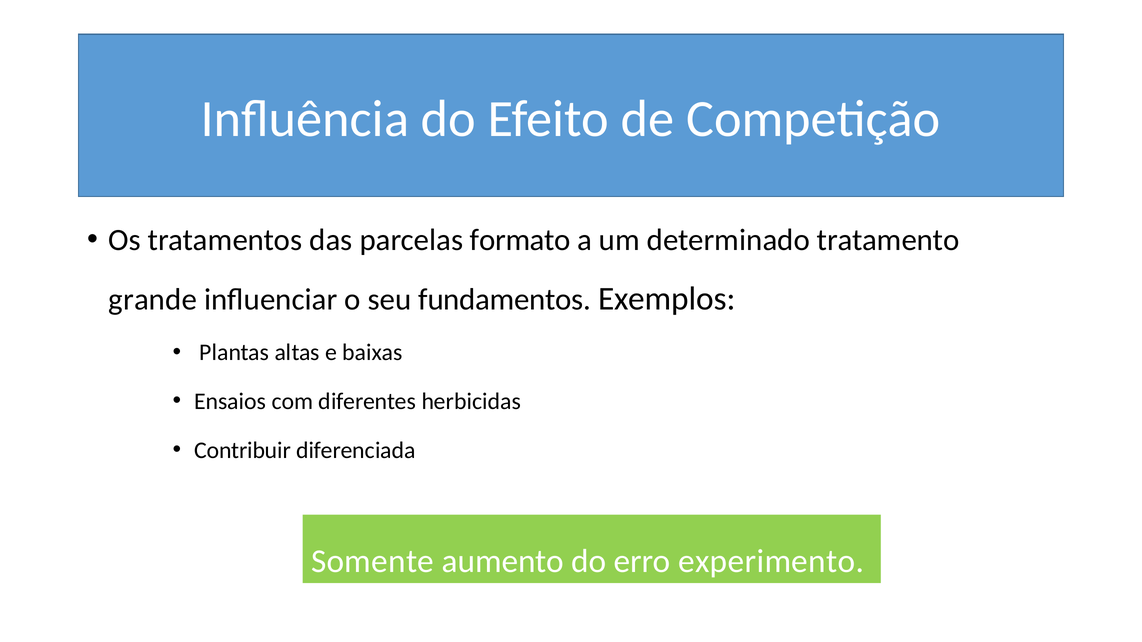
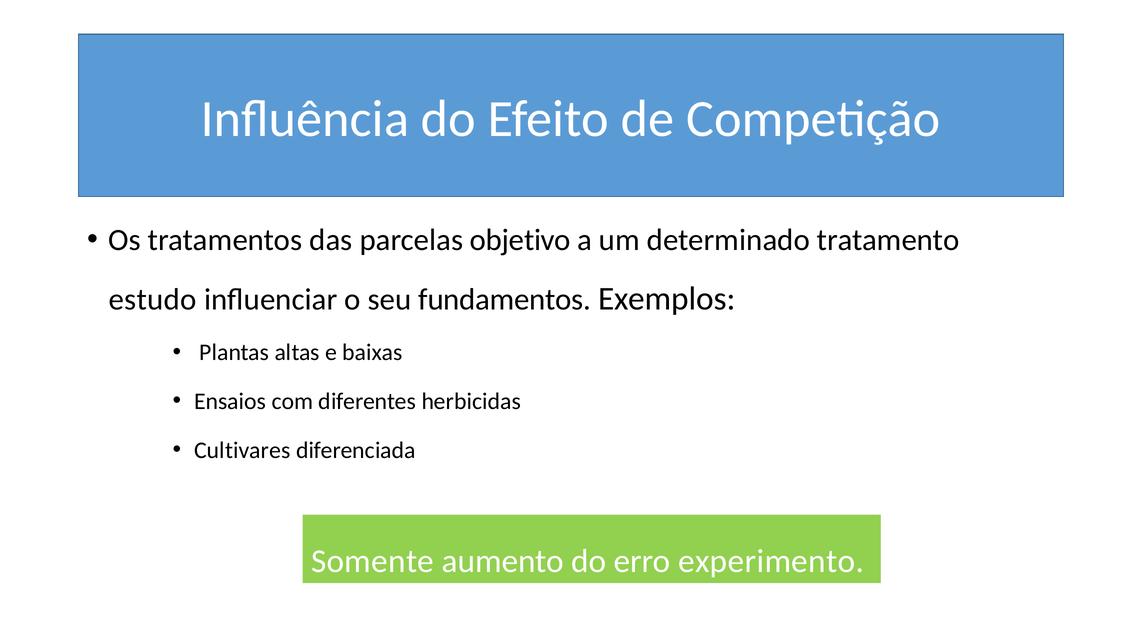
formato: formato -> objetivo
grande: grande -> estudo
Contribuir: Contribuir -> Cultivares
